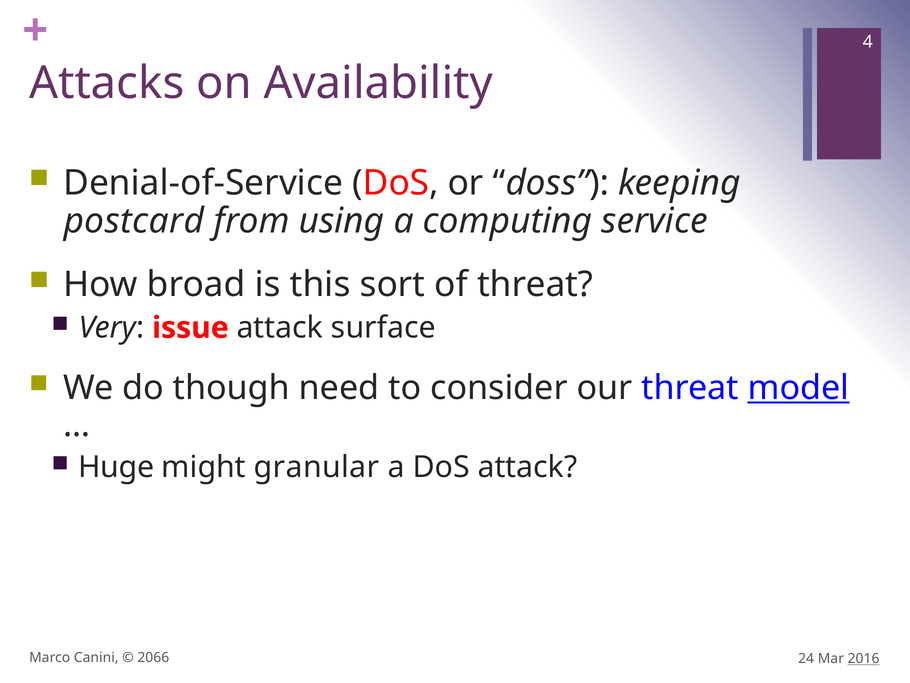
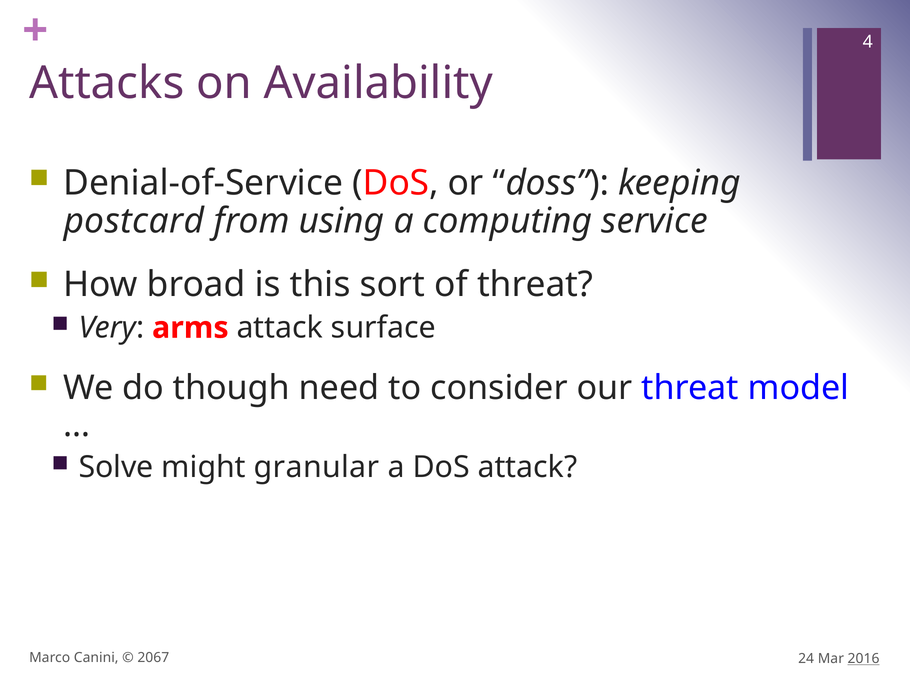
issue: issue -> arms
model underline: present -> none
Huge: Huge -> Solve
2066: 2066 -> 2067
